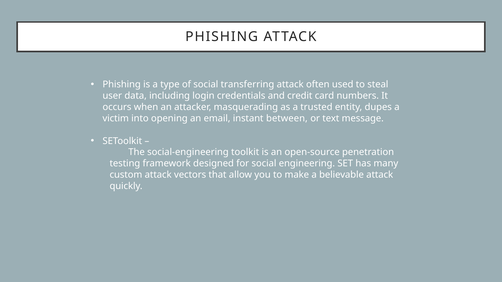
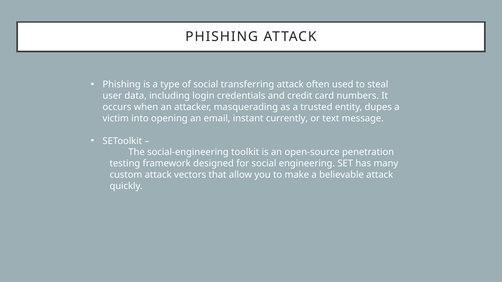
between: between -> currently
